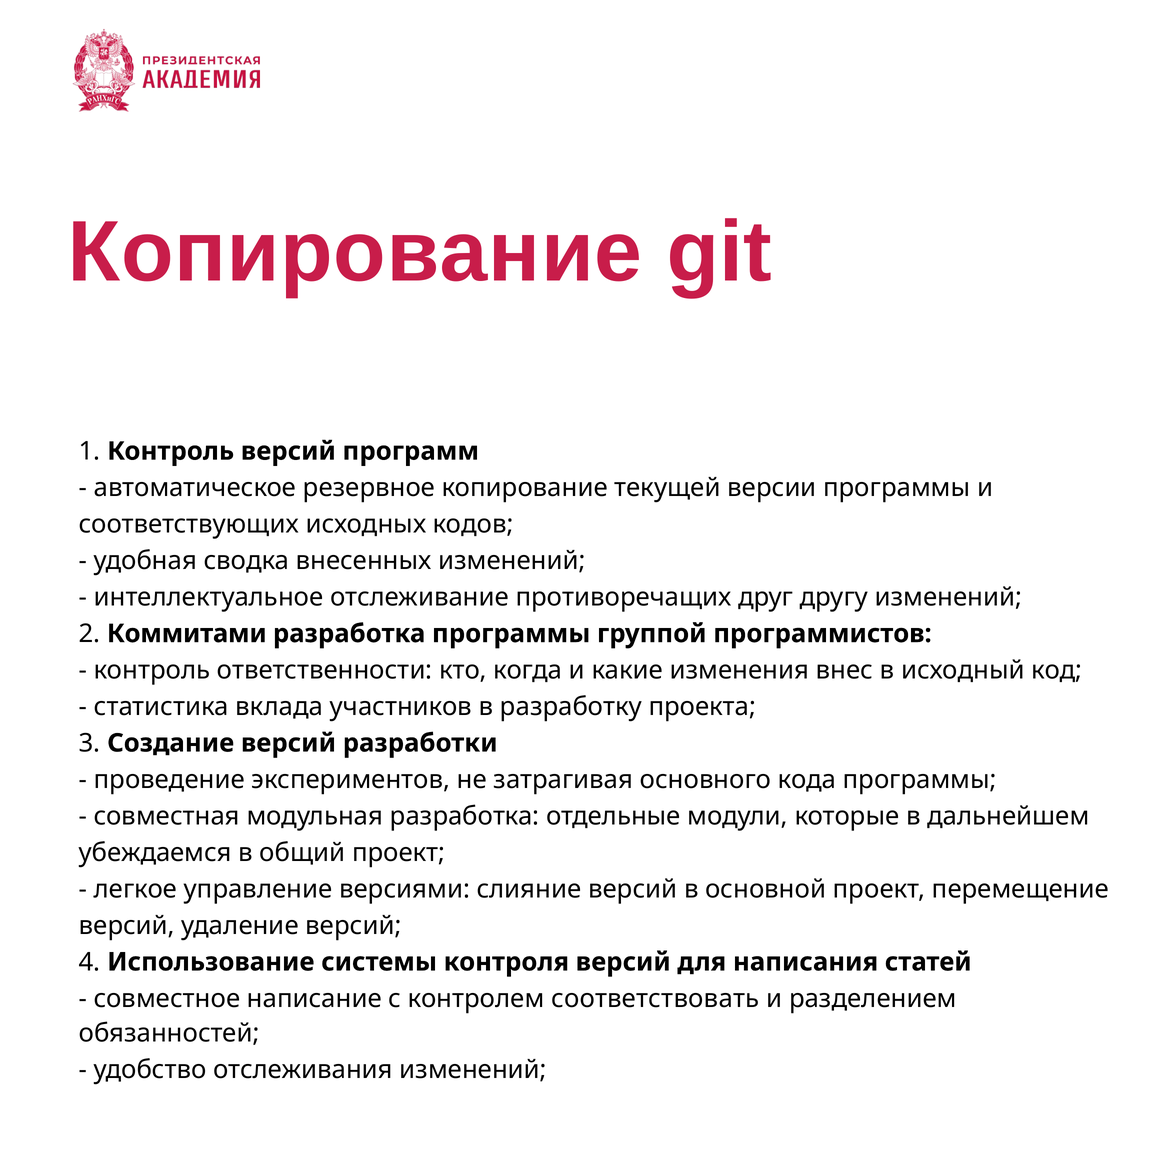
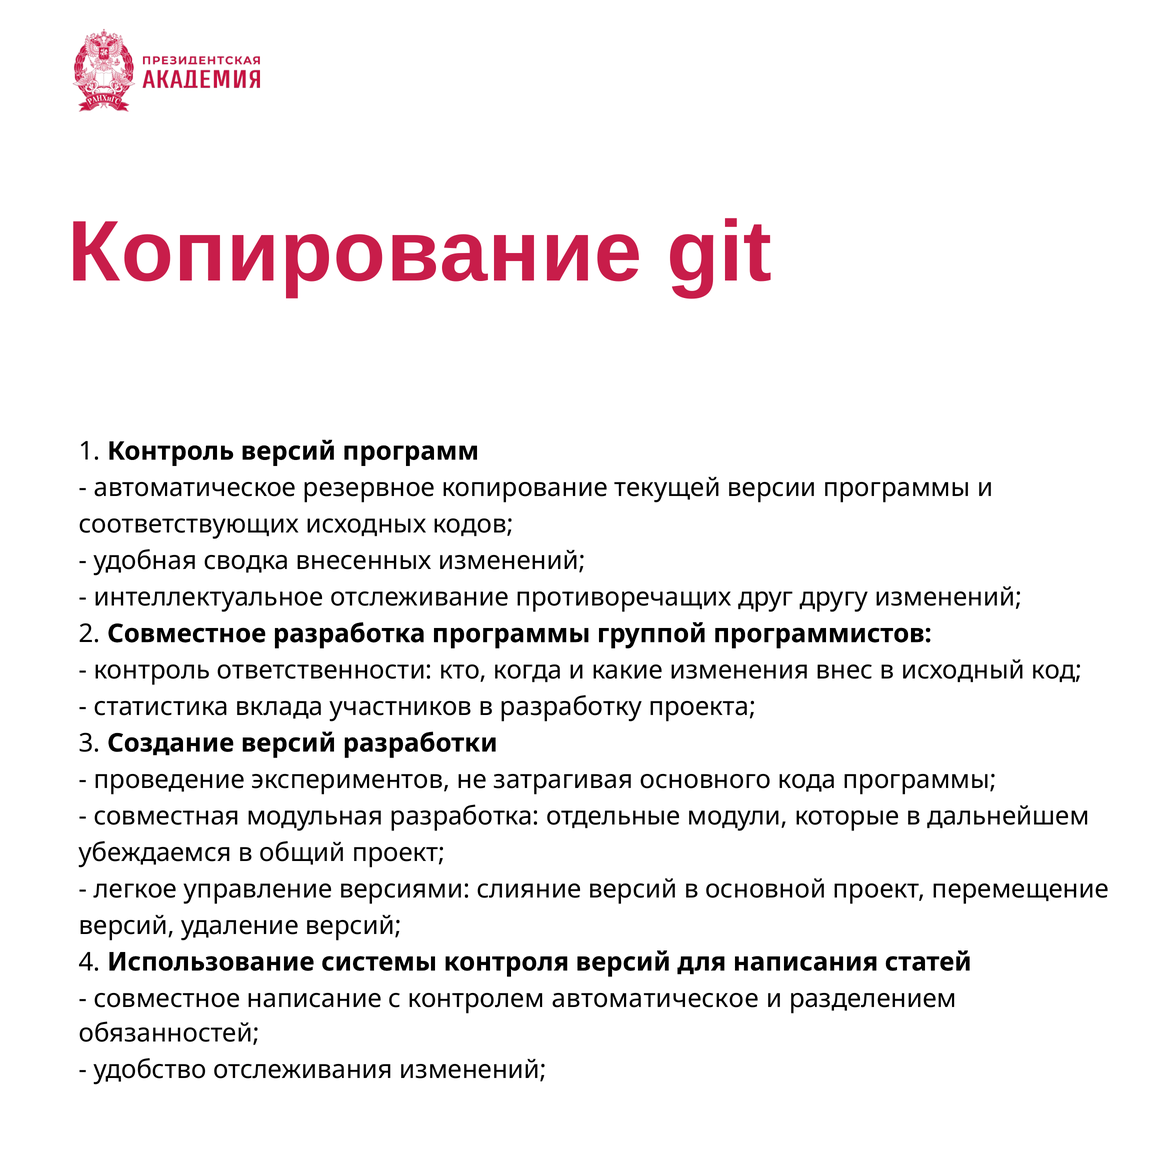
2 Коммитами: Коммитами -> Совместное
контролем соответствовать: соответствовать -> автоматическое
